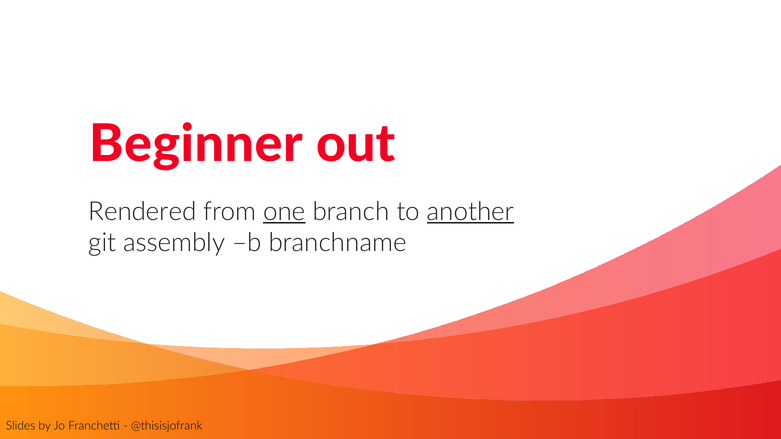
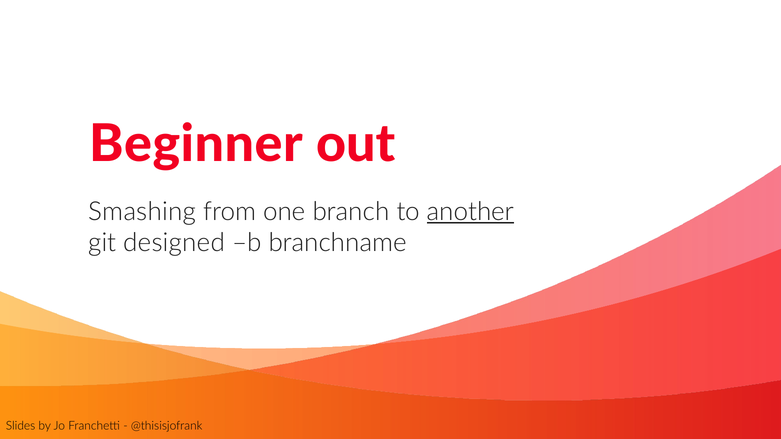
Rendered: Rendered -> Smashing
one underline: present -> none
assembly: assembly -> designed
